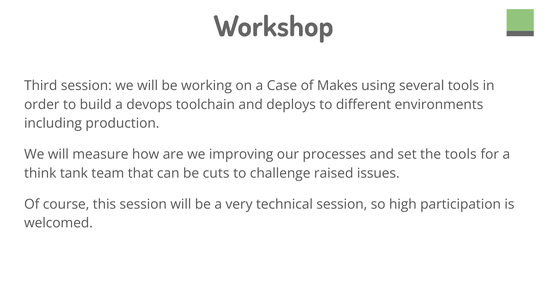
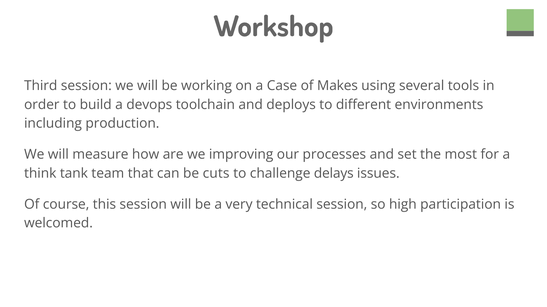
the tools: tools -> most
raised: raised -> delays
